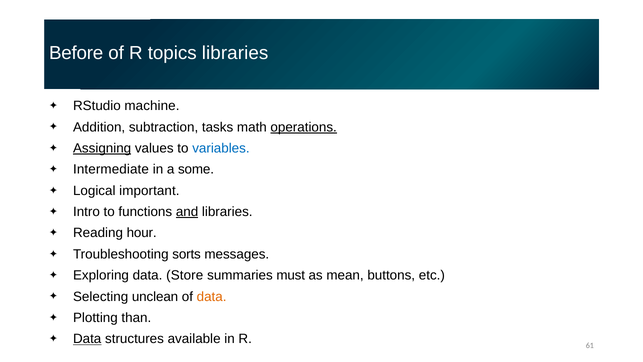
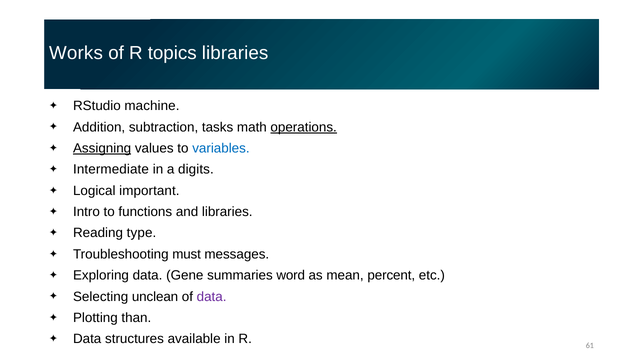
Before: Before -> Works
some: some -> digits
and underline: present -> none
hour: hour -> type
sorts: sorts -> must
Store: Store -> Gene
must: must -> word
buttons: buttons -> percent
data at (212, 296) colour: orange -> purple
Data at (87, 339) underline: present -> none
